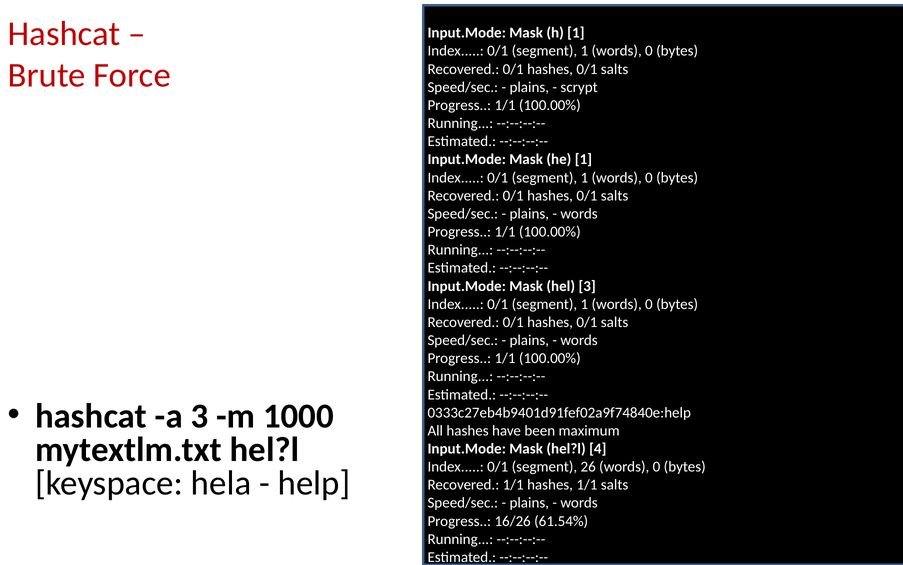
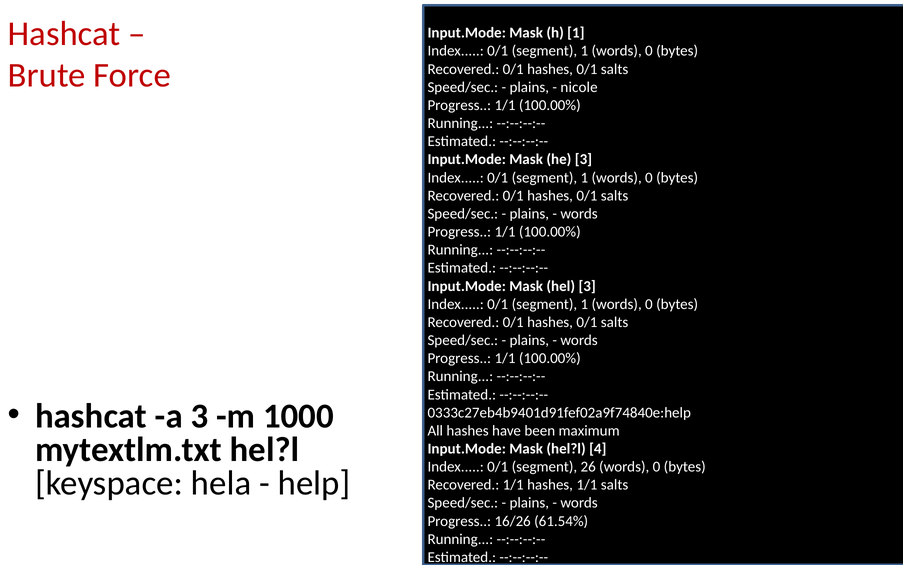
scrypt: scrypt -> nicole
he 1: 1 -> 3
